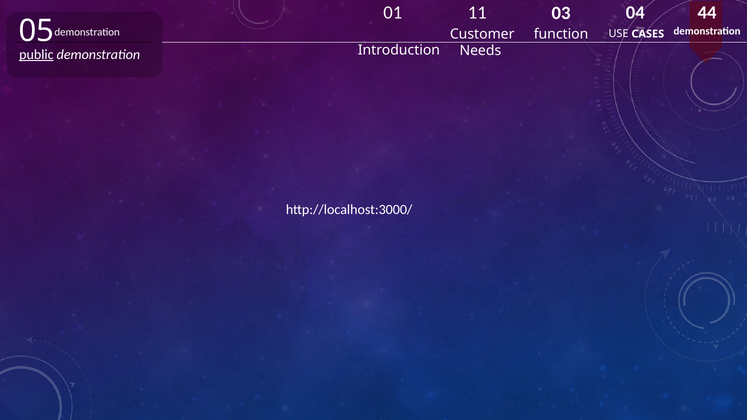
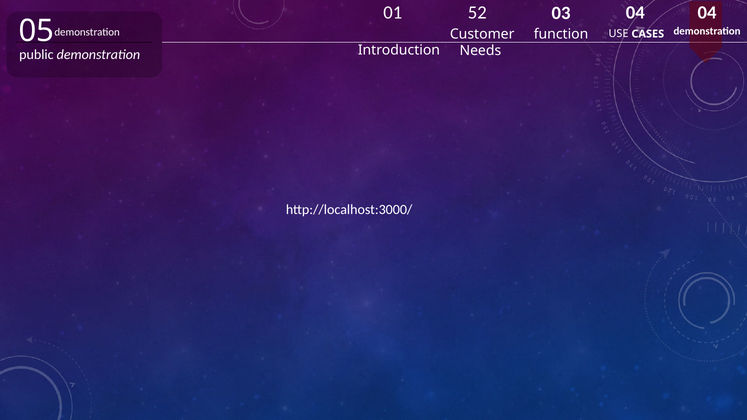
11: 11 -> 52
04 44: 44 -> 04
public underline: present -> none
